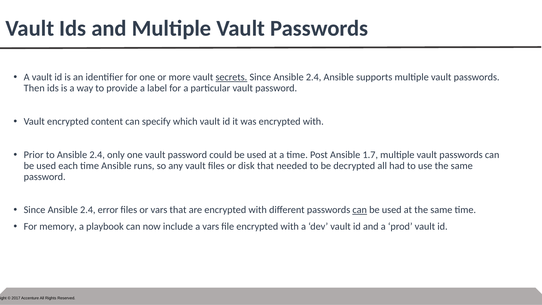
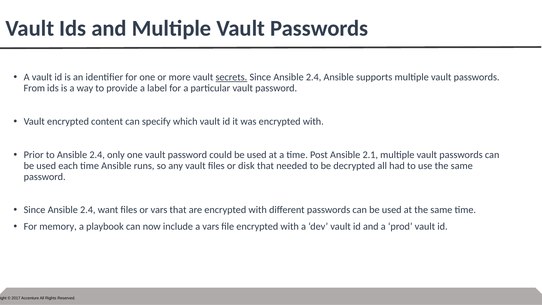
Then: Then -> From
1.7: 1.7 -> 2.1
error: error -> want
can at (360, 210) underline: present -> none
